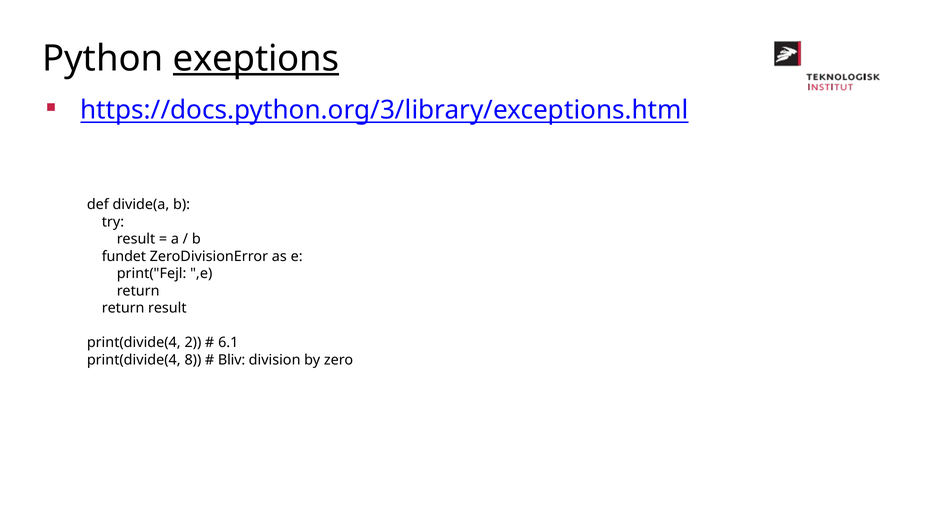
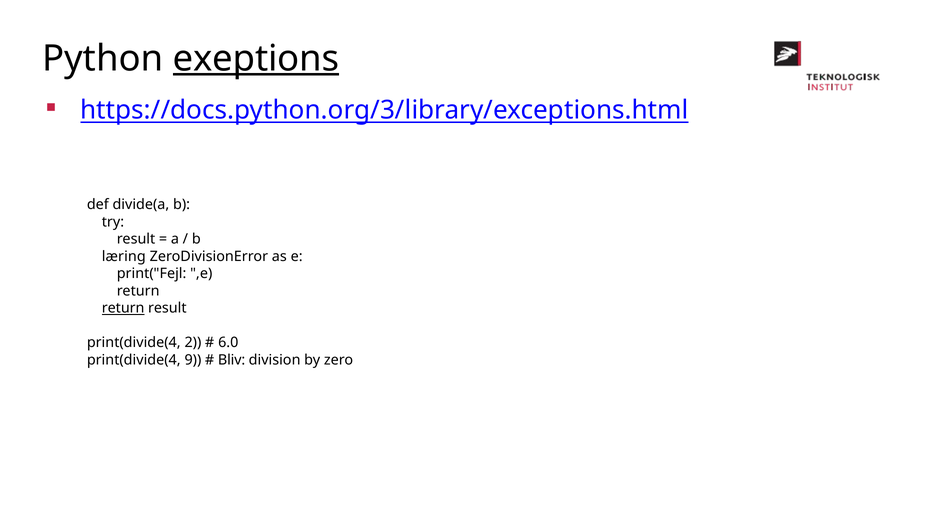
fundet: fundet -> læring
return at (123, 308) underline: none -> present
6.1: 6.1 -> 6.0
8: 8 -> 9
